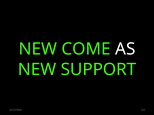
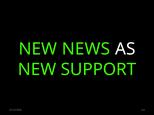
COME: COME -> NEWS
